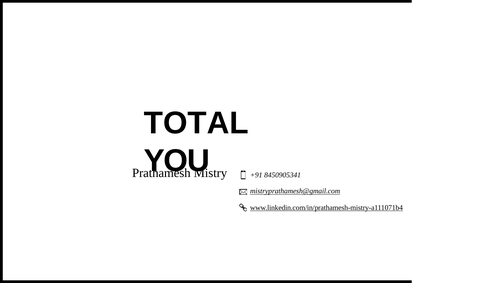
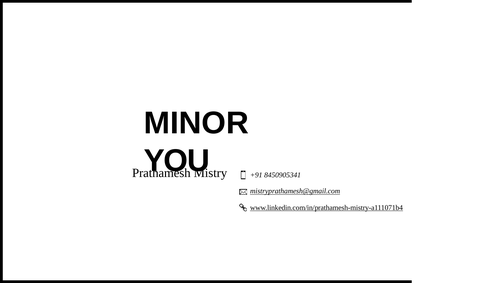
TOTAL: TOTAL -> MINOR
